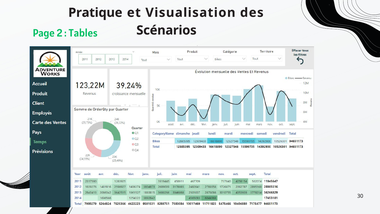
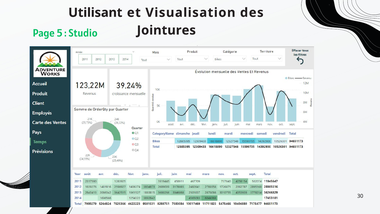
Pratique: Pratique -> Utilisant
Scénarios: Scénarios -> Jointures
2: 2 -> 5
Tables: Tables -> Studio
